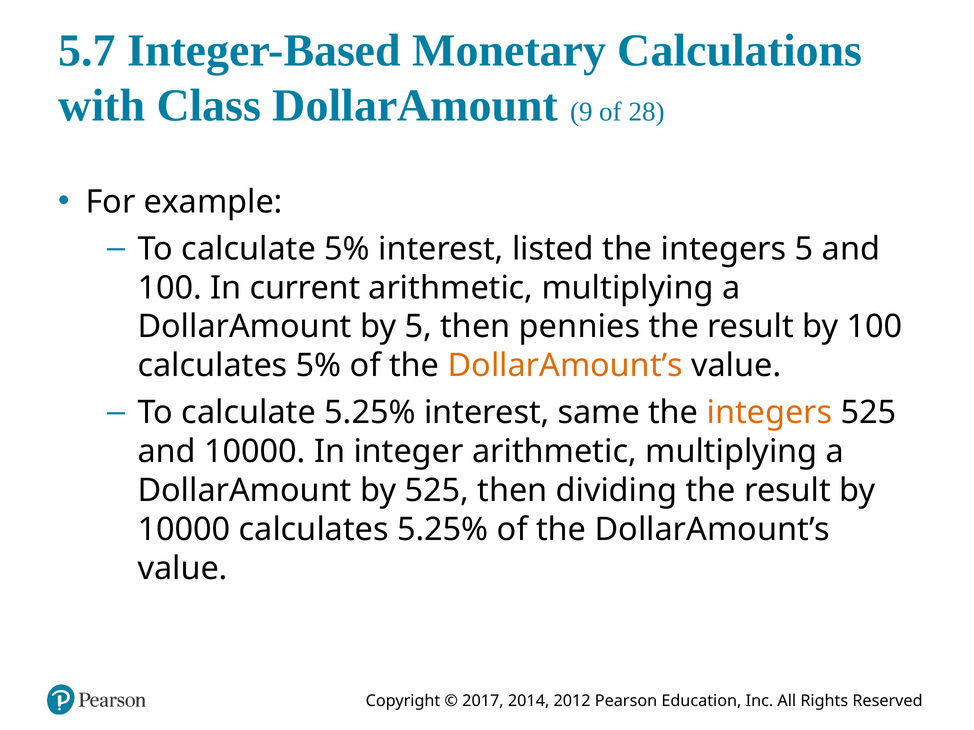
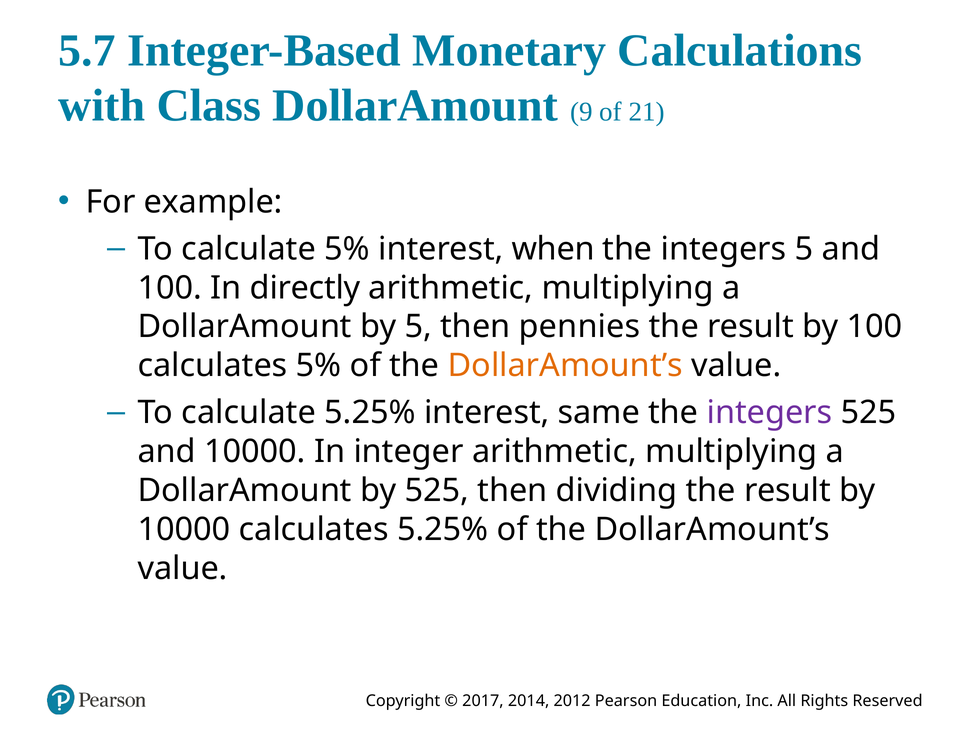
28: 28 -> 21
listed: listed -> when
current: current -> directly
integers at (769, 413) colour: orange -> purple
